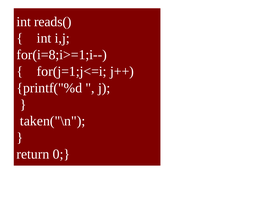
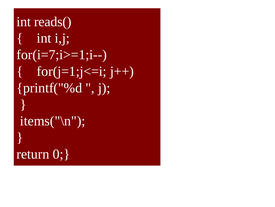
for(i=8;i>=1;i--: for(i=8;i>=1;i-- -> for(i=7;i>=1;i--
taken("\n: taken("\n -> items("\n
